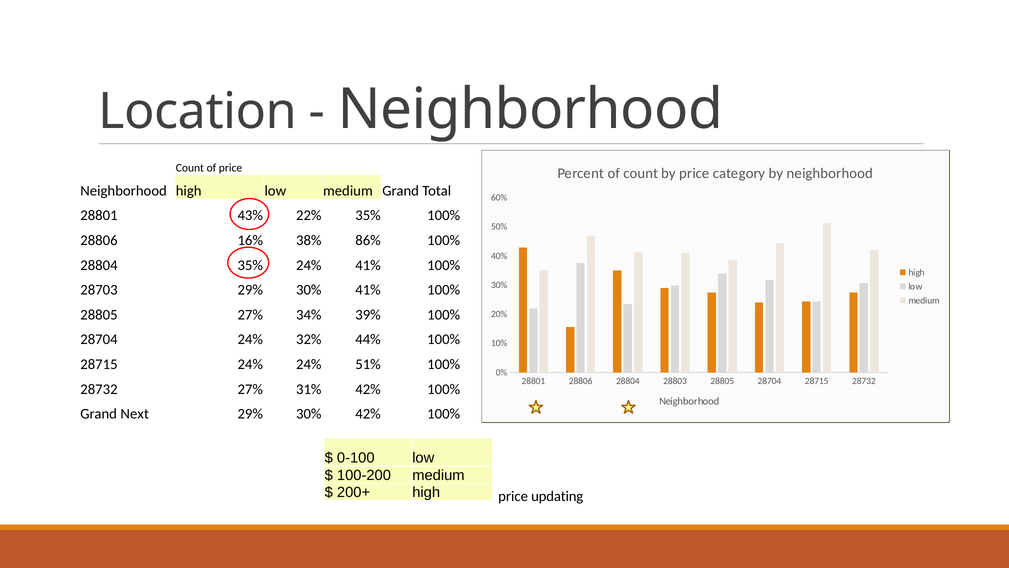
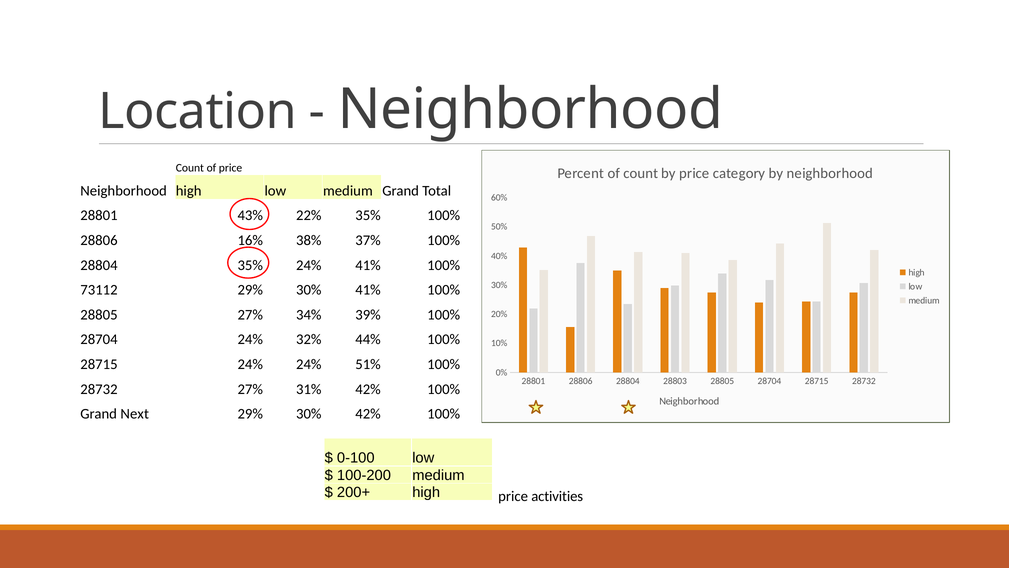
86%: 86% -> 37%
28703: 28703 -> 73112
updating: updating -> activities
